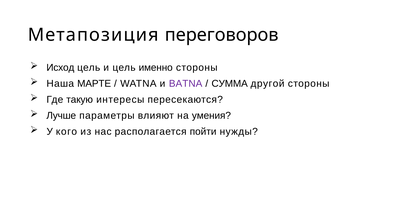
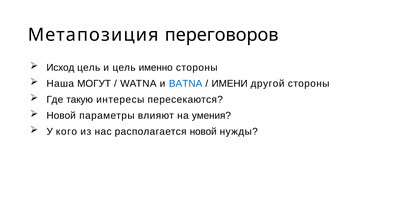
МАРТЕ: МАРТЕ -> МОГУТ
BATNA colour: purple -> blue
СУММА: СУММА -> ИМЕНИ
Лучше at (61, 115): Лучше -> Новой
располагается пойти: пойти -> новой
